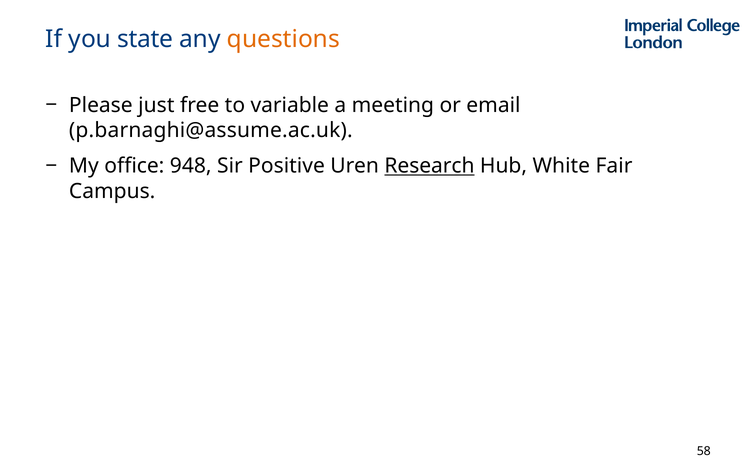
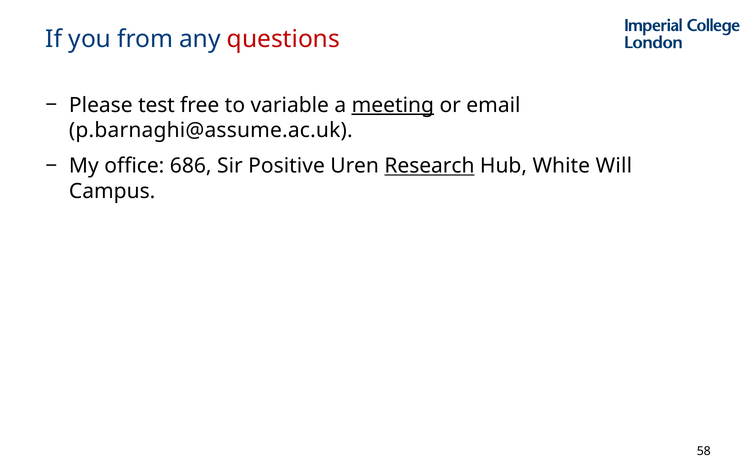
state: state -> from
questions colour: orange -> red
just: just -> test
meeting underline: none -> present
948: 948 -> 686
Fair: Fair -> Will
